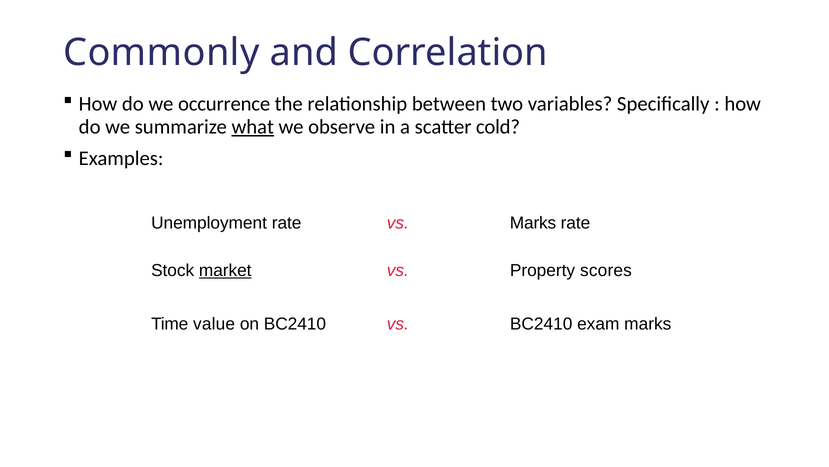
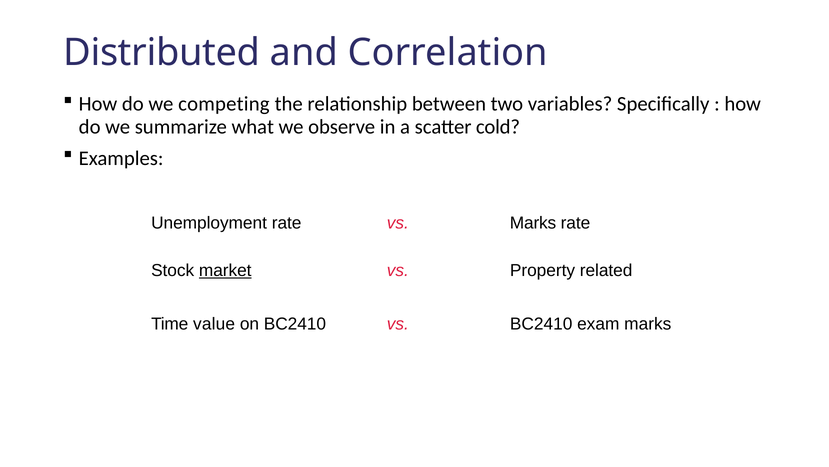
Commonly: Commonly -> Distributed
occurrence: occurrence -> competing
what underline: present -> none
scores: scores -> related
